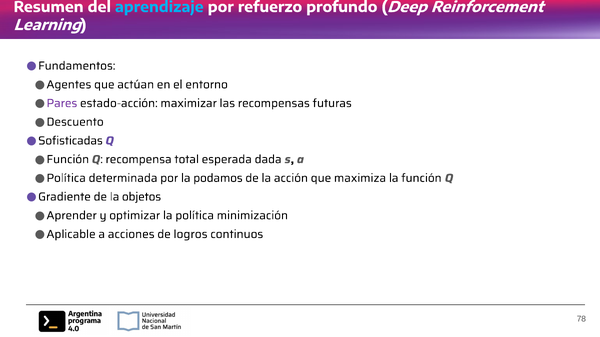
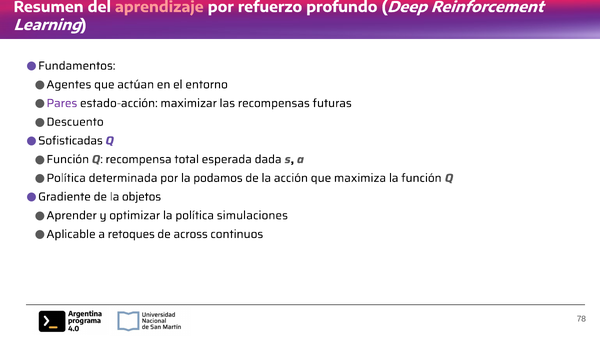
aprendizaje colour: light blue -> pink
minimización: minimización -> simulaciones
acciones: acciones -> retoques
logros: logros -> across
